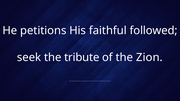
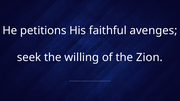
followed: followed -> avenges
tribute: tribute -> willing
